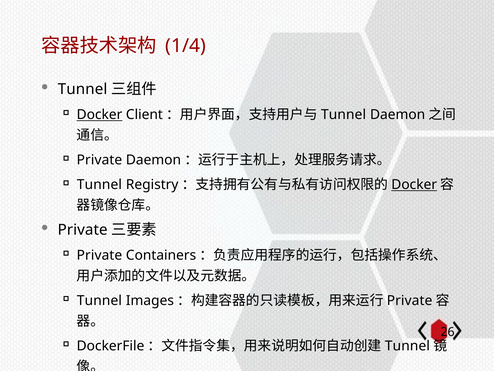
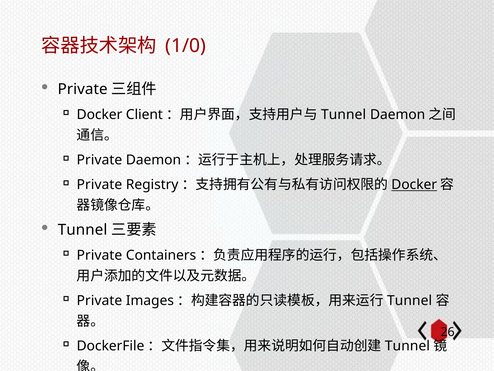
1/4: 1/4 -> 1/0
Tunnel at (83, 89): Tunnel -> Private
Docker at (99, 115) underline: present -> none
Tunnel at (99, 184): Tunnel -> Private
Private at (83, 229): Private -> Tunnel
Tunnel at (99, 300): Tunnel -> Private
Private at (410, 300): Private -> Tunnel
